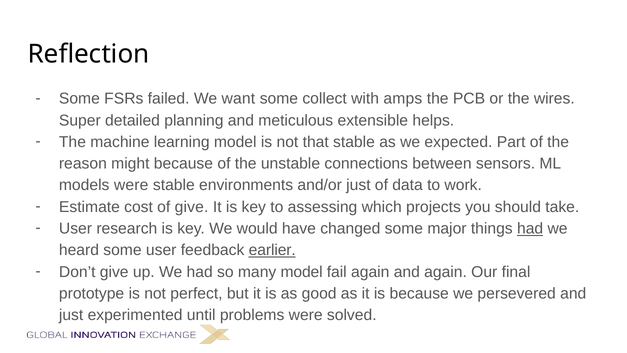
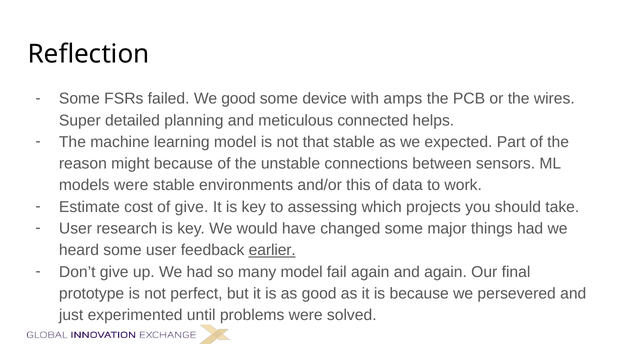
We want: want -> good
collect: collect -> device
extensible: extensible -> connected
and/or just: just -> this
had at (530, 228) underline: present -> none
